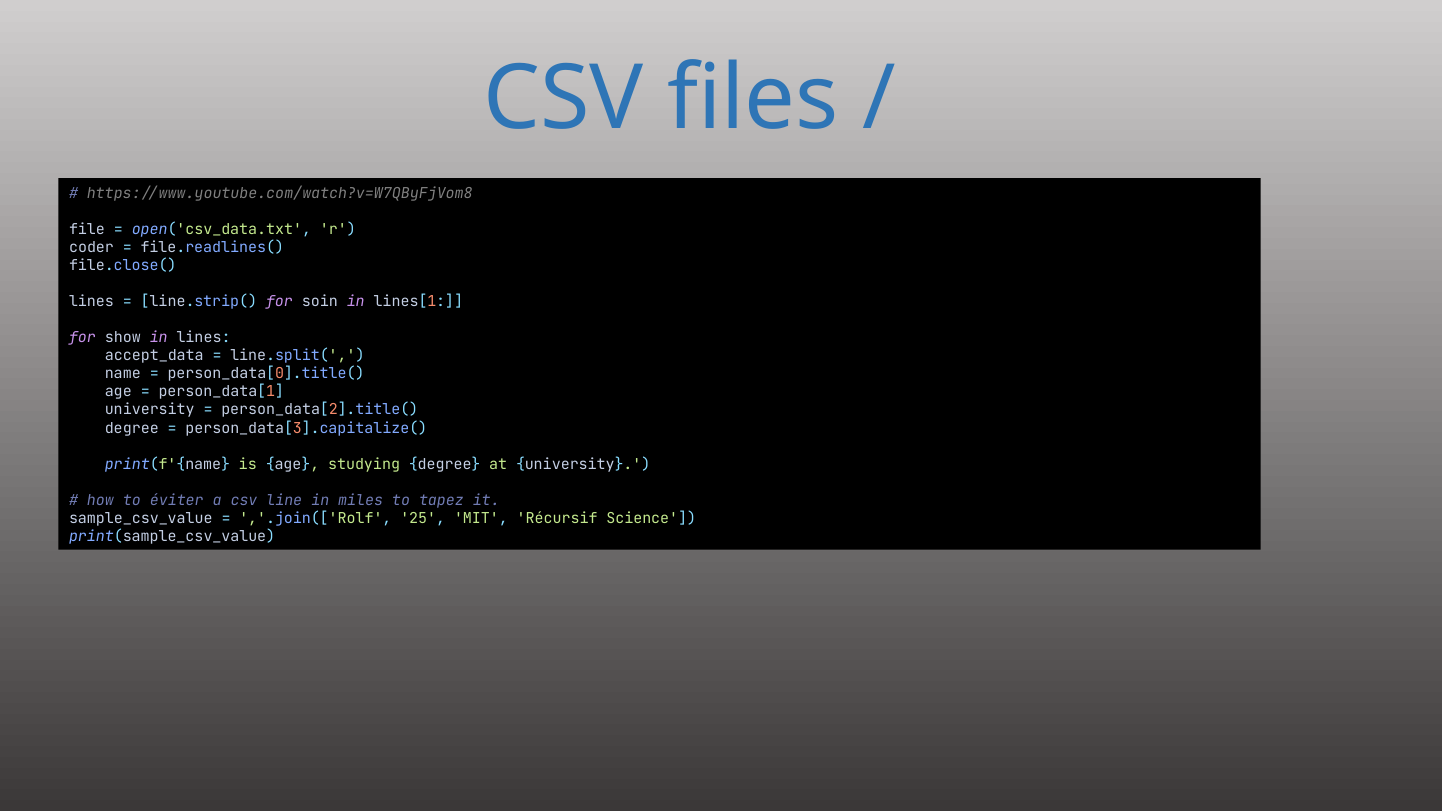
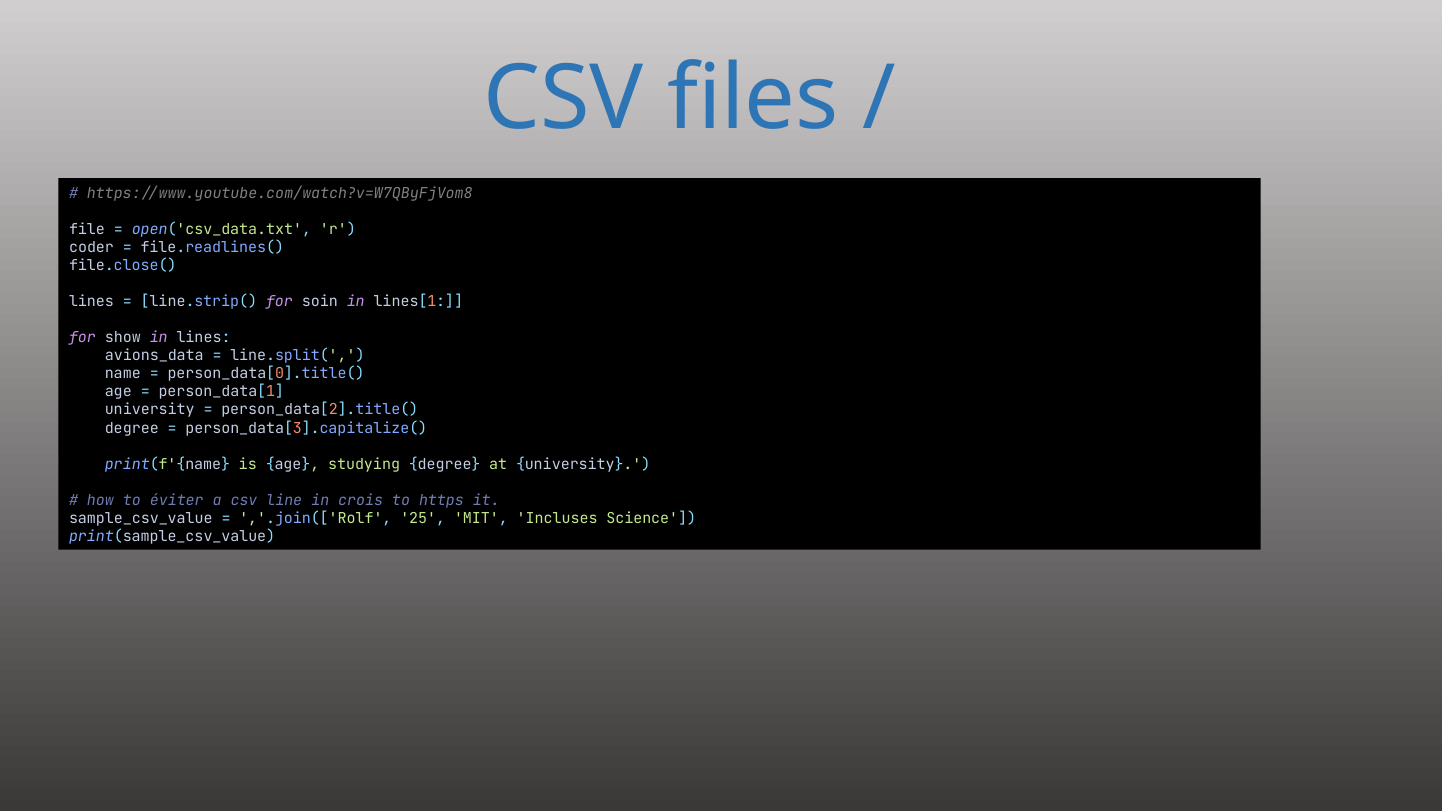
accept_data: accept_data -> avions_data
miles: miles -> crois
tapez: tapez -> https
Récursif: Récursif -> Incluses
